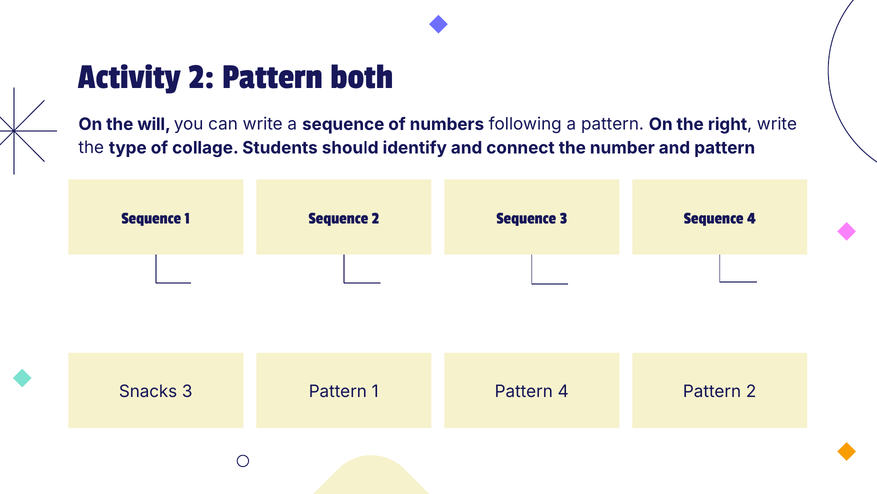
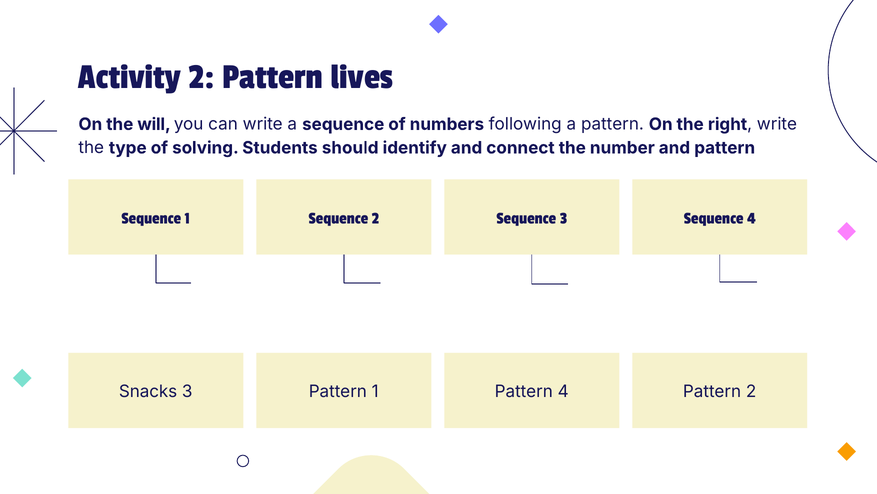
both: both -> lives
collage: collage -> solving
